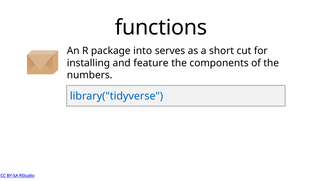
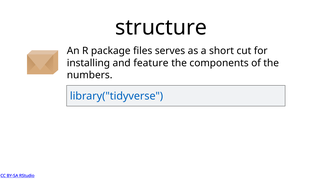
functions: functions -> structure
into: into -> files
